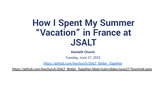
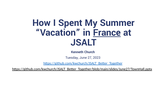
France underline: none -> present
